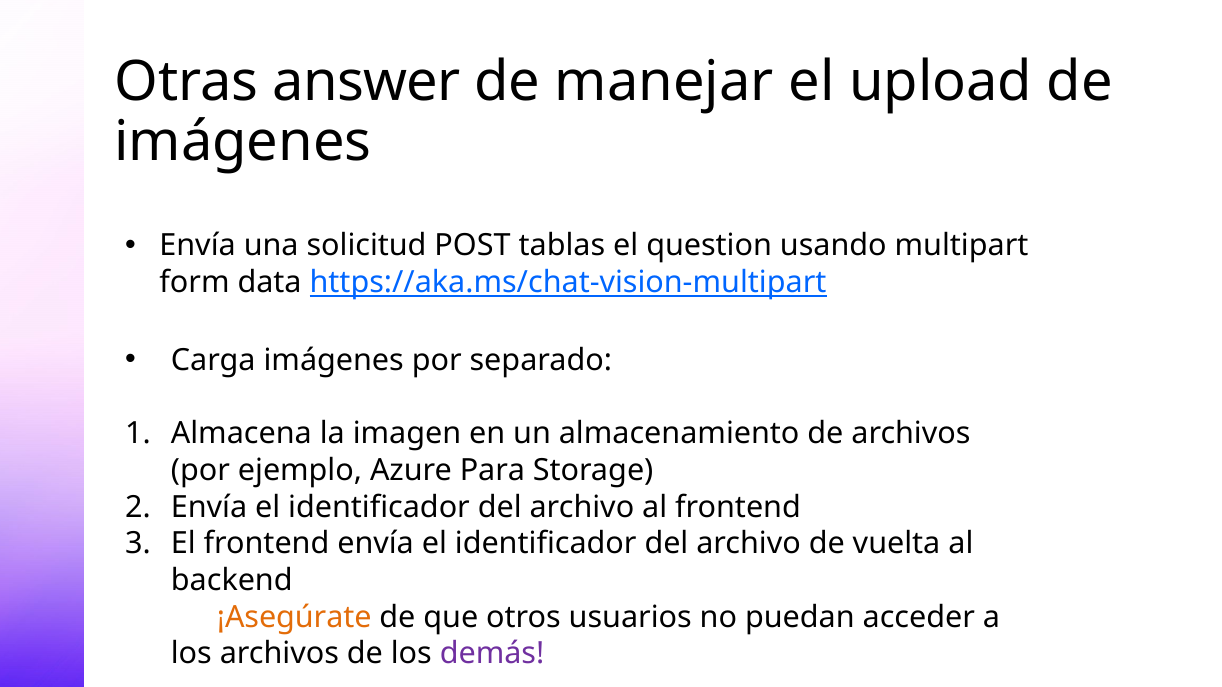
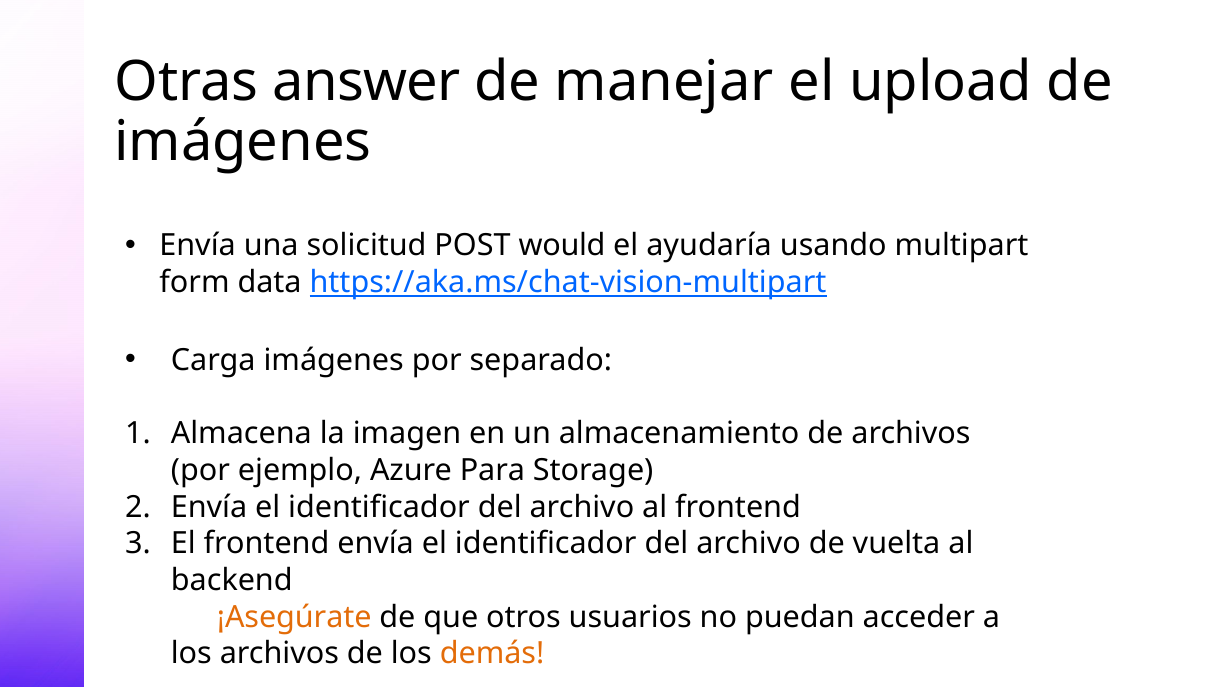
tablas: tablas -> would
question: question -> ayudaría
demás colour: purple -> orange
